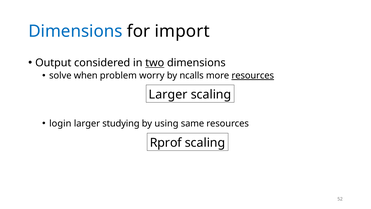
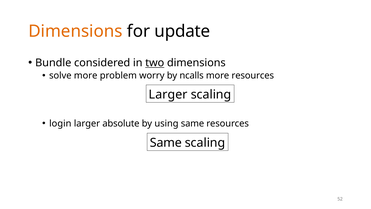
Dimensions at (75, 31) colour: blue -> orange
import: import -> update
Output: Output -> Bundle
solve when: when -> more
resources at (253, 76) underline: present -> none
studying: studying -> absolute
Rprof at (166, 143): Rprof -> Same
